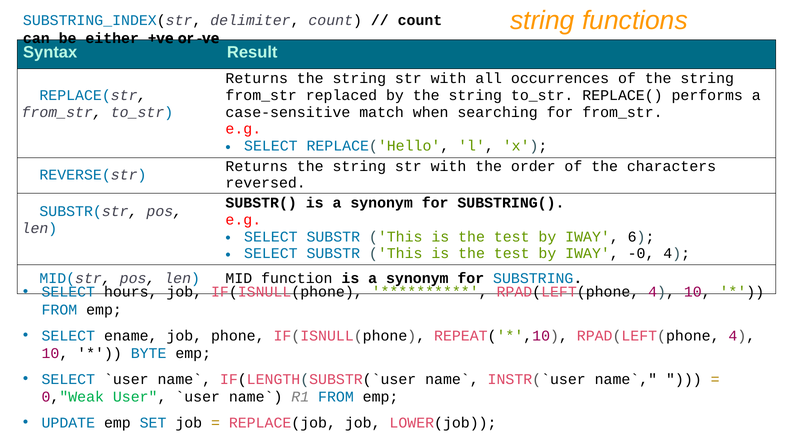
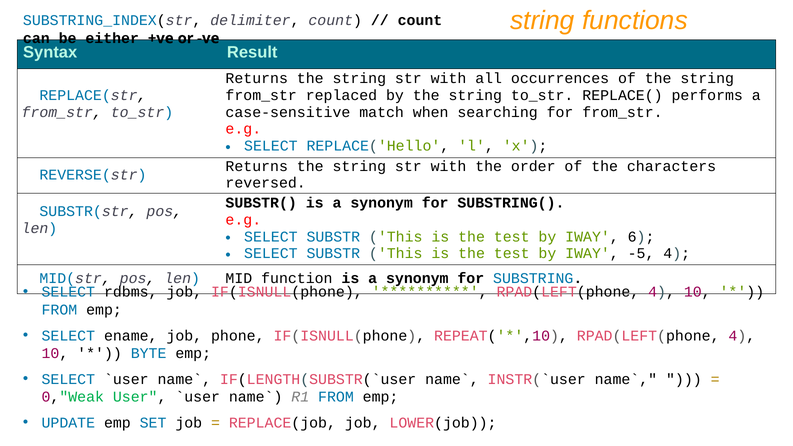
-0: -0 -> -5
hours: hours -> rdbms
